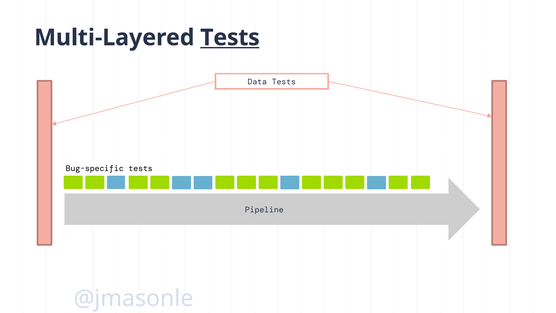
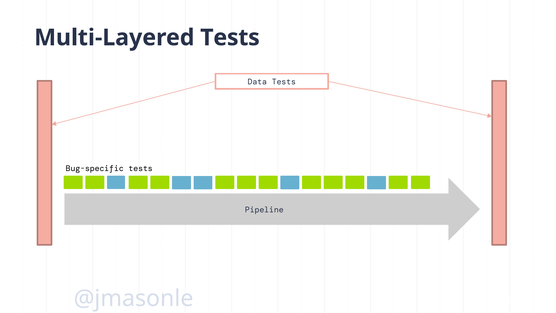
Tests at (230, 38) underline: present -> none
